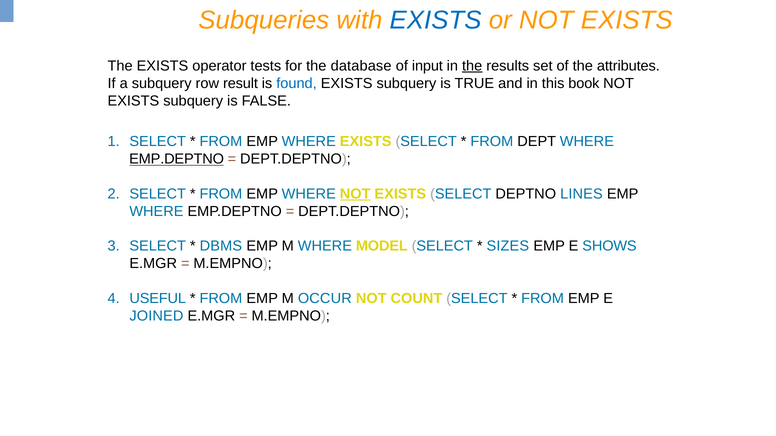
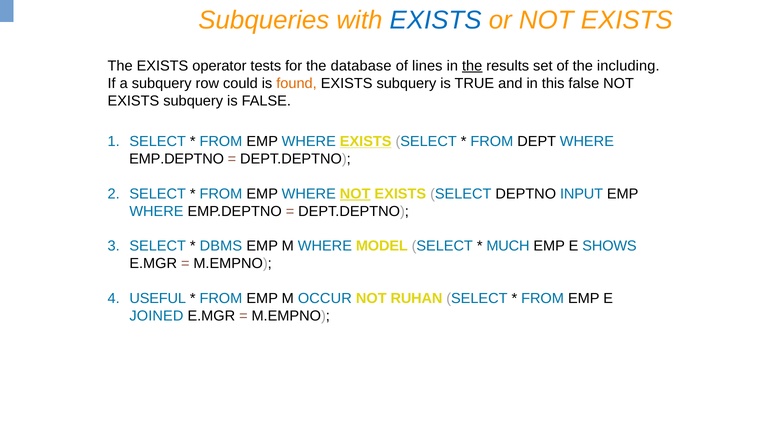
input: input -> lines
attributes: attributes -> including
result: result -> could
found colour: blue -> orange
this book: book -> false
EXISTS at (366, 142) underline: none -> present
EMP.DEPTNO at (177, 159) underline: present -> none
LINES: LINES -> INPUT
SIZES: SIZES -> MUCH
COUNT: COUNT -> RUHAN
